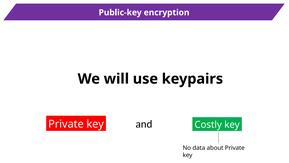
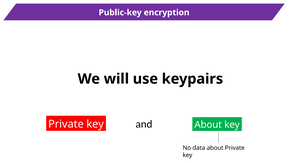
and Costly: Costly -> About
